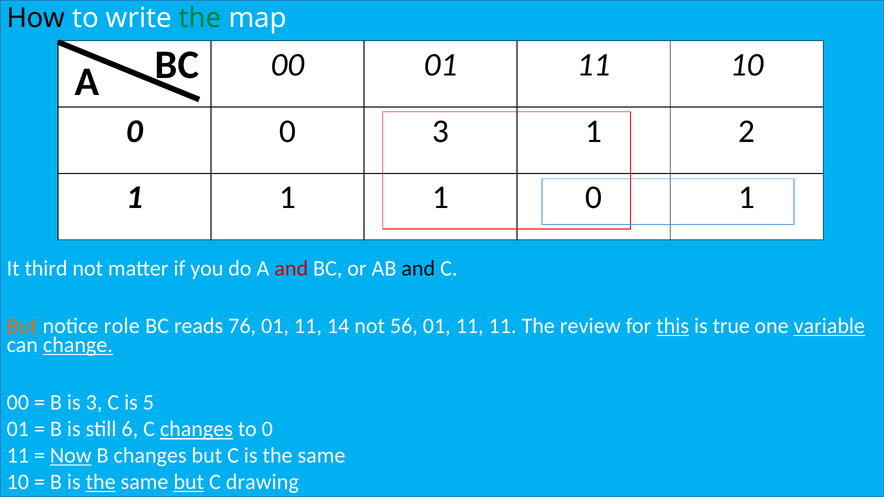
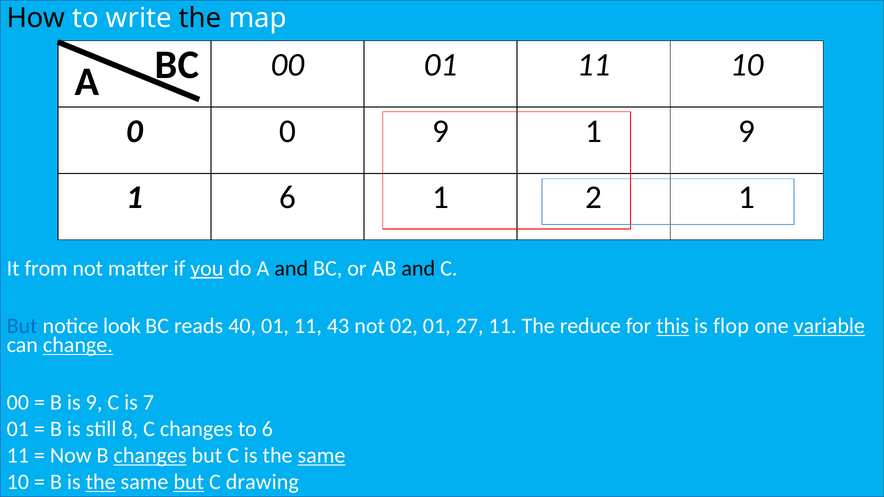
the at (200, 18) colour: green -> black
0 3: 3 -> 9
1 2: 2 -> 9
1 at (287, 198): 1 -> 6
1 0: 0 -> 2
third: third -> from
you underline: none -> present
and at (291, 268) colour: red -> black
But at (22, 326) colour: orange -> blue
role: role -> look
76: 76 -> 40
14: 14 -> 43
56: 56 -> 02
11 at (470, 326): 11 -> 27
review: review -> reduce
true: true -> flop
is 3: 3 -> 9
5: 5 -> 7
6: 6 -> 8
changes at (196, 429) underline: present -> none
to 0: 0 -> 6
Now underline: present -> none
changes at (150, 456) underline: none -> present
same at (322, 456) underline: none -> present
